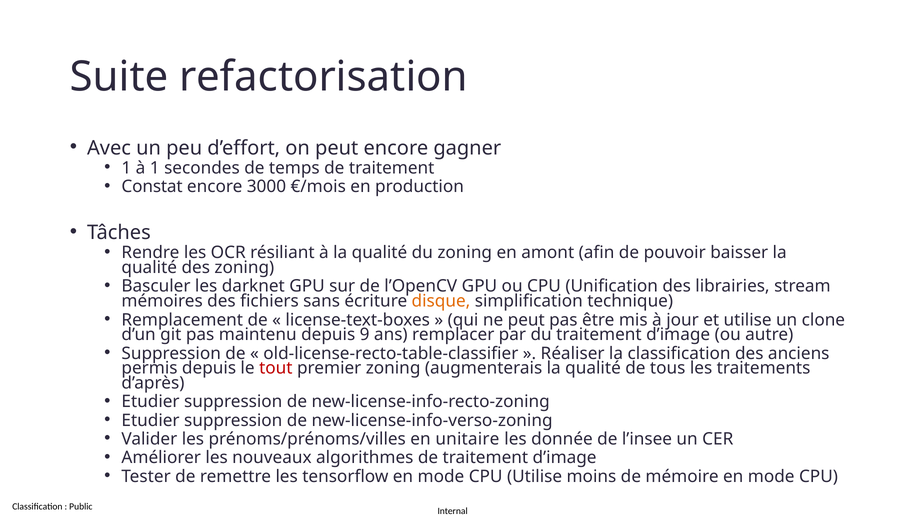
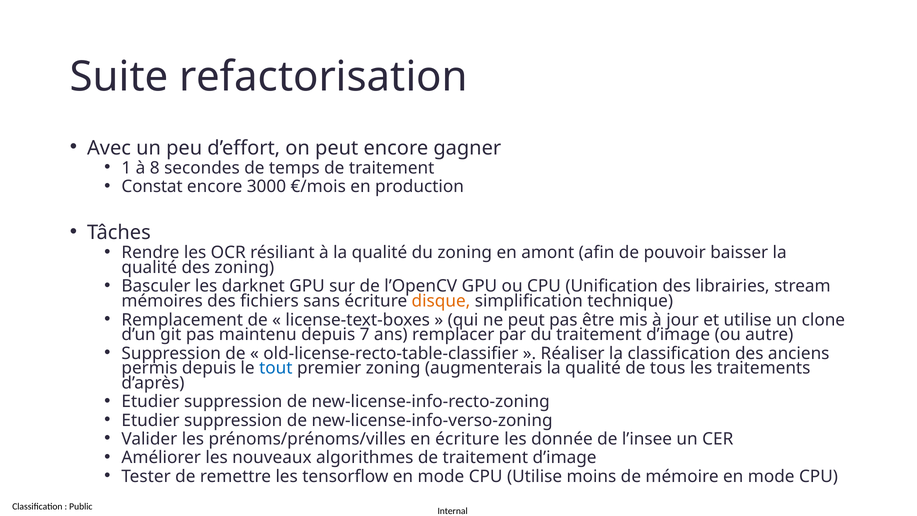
à 1: 1 -> 8
9: 9 -> 7
tout colour: red -> blue
en unitaire: unitaire -> écriture
